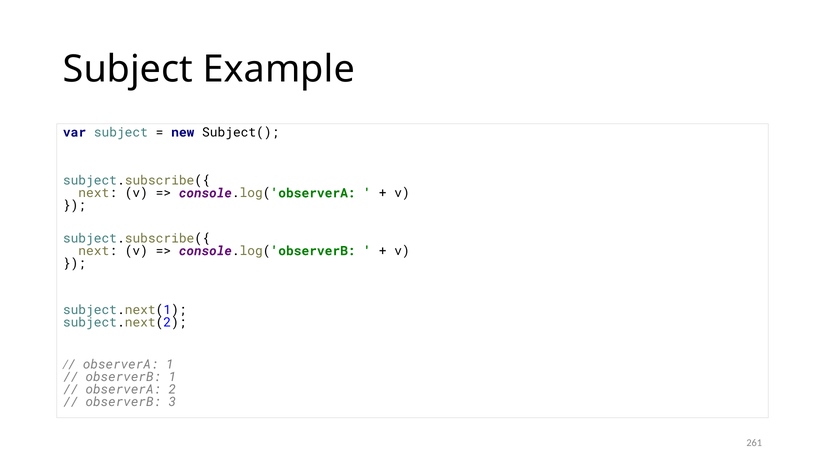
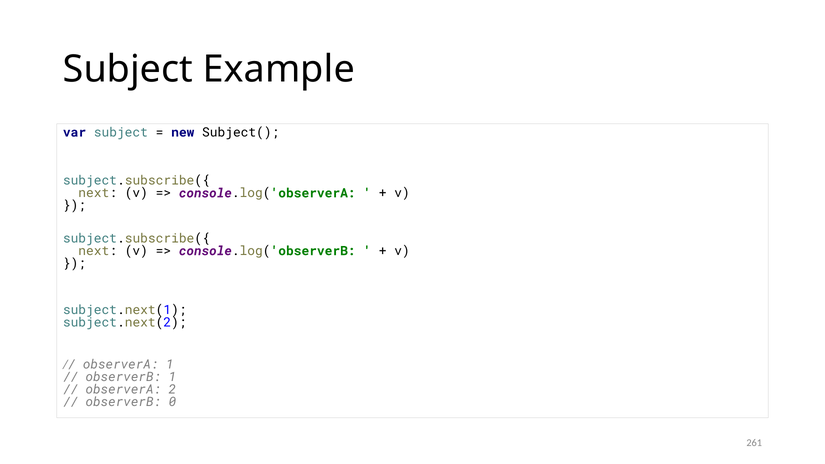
3: 3 -> 0
